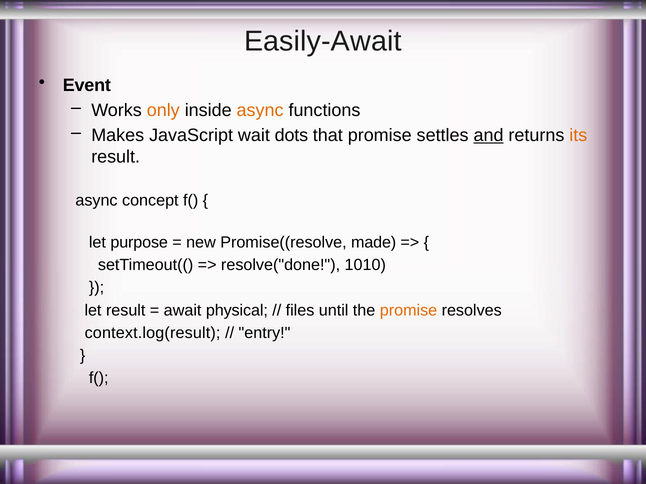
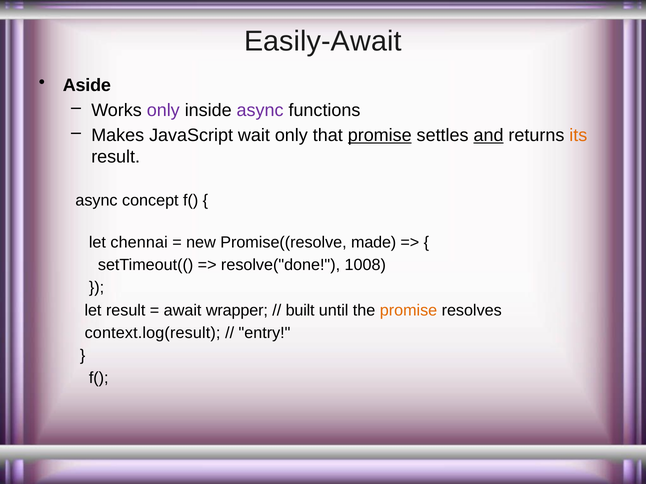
Event: Event -> Aside
only at (163, 110) colour: orange -> purple
async at (260, 110) colour: orange -> purple
wait dots: dots -> only
promise at (380, 136) underline: none -> present
purpose: purpose -> chennai
1010: 1010 -> 1008
physical: physical -> wrapper
files: files -> built
